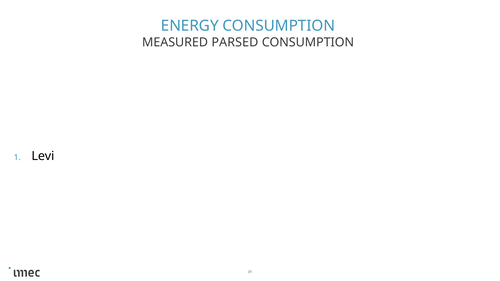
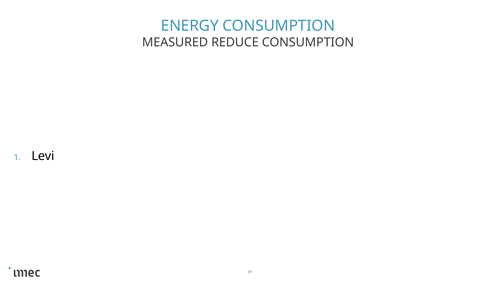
PARSED: PARSED -> REDUCE
